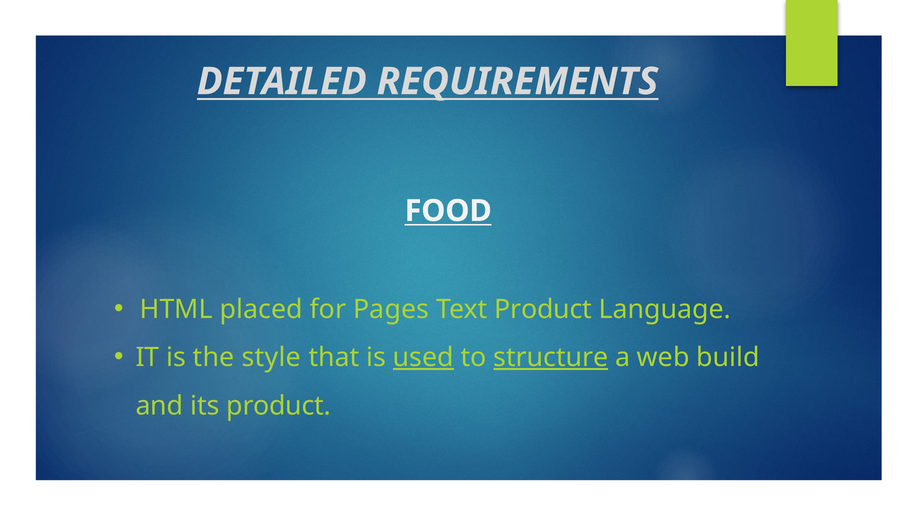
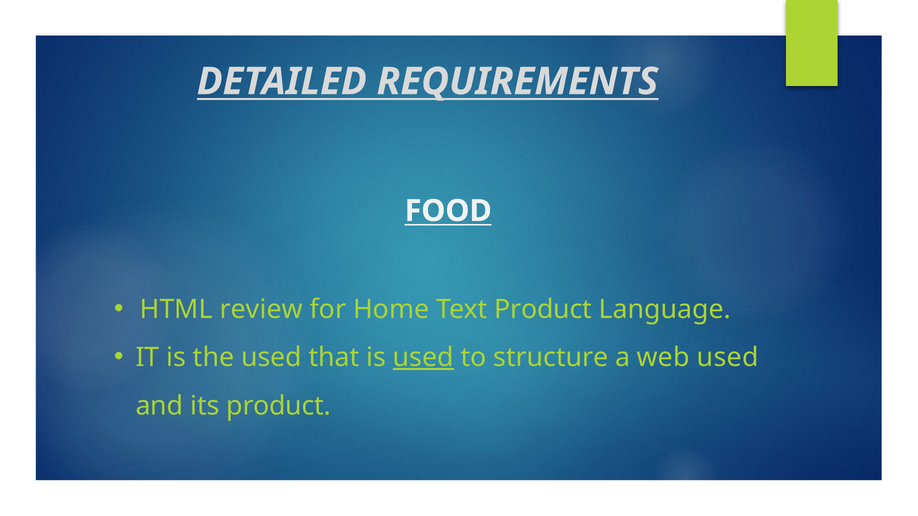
placed: placed -> review
Pages: Pages -> Home
the style: style -> used
structure underline: present -> none
web build: build -> used
